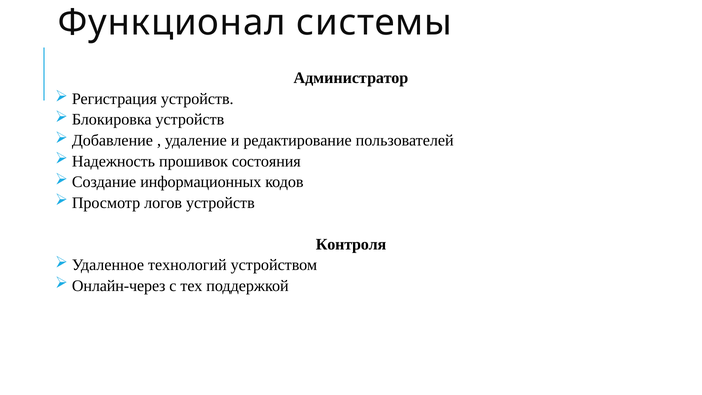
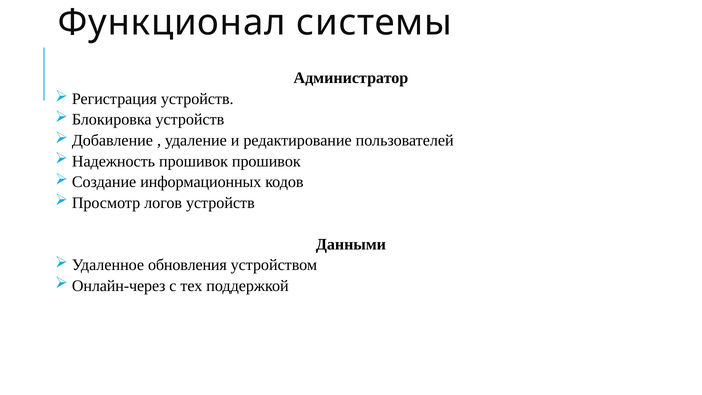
прошивок состояния: состояния -> прошивок
Контроля: Контроля -> Данными
технологий: технологий -> обновления
